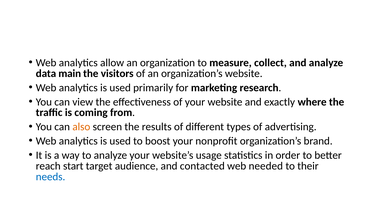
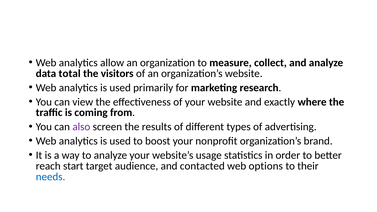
main: main -> total
also colour: orange -> purple
needed: needed -> options
